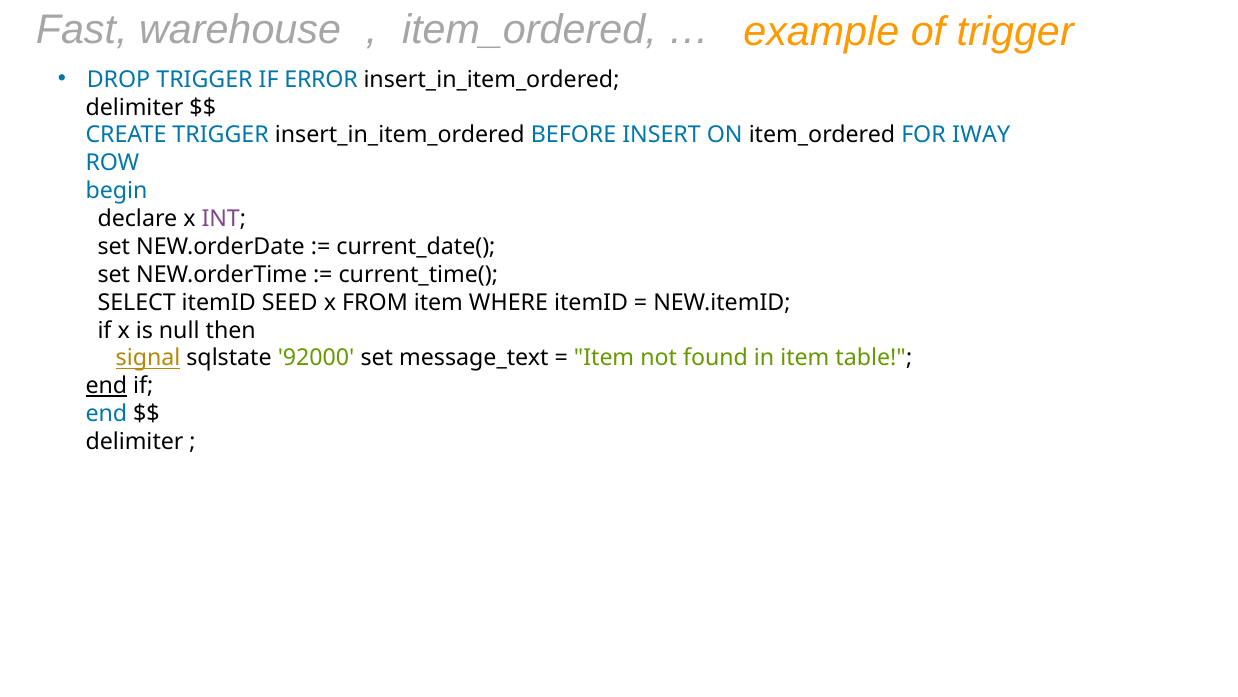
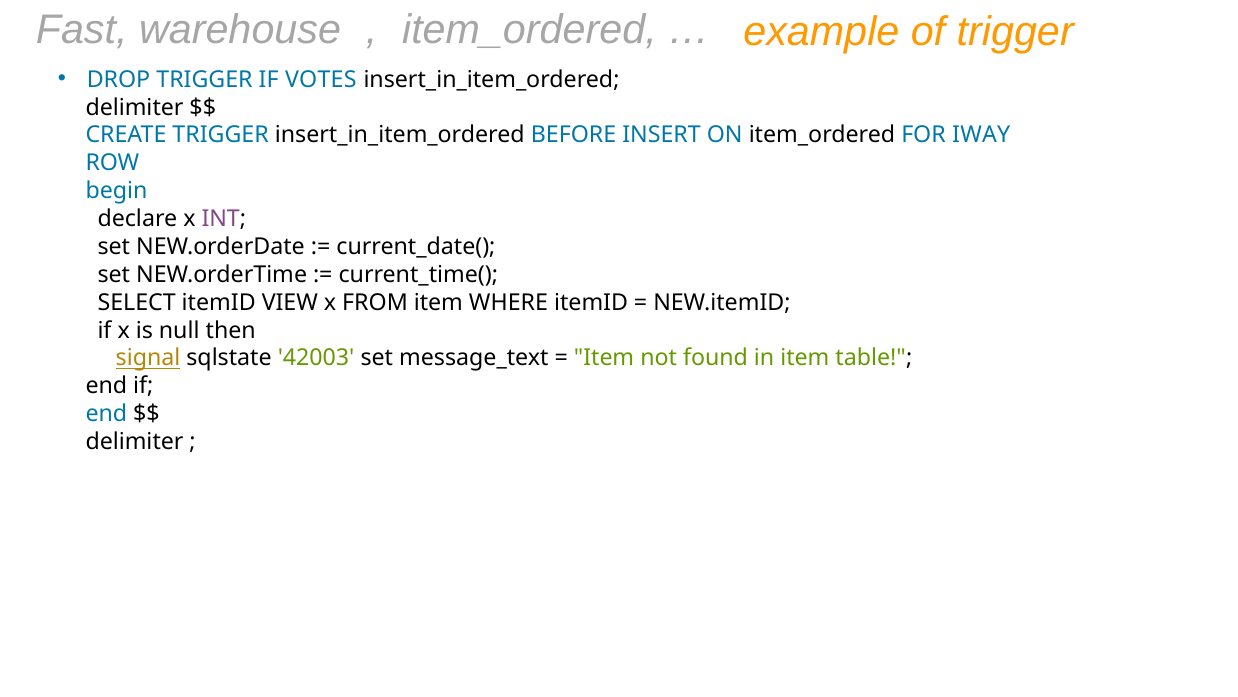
ERROR: ERROR -> VOTES
SEED: SEED -> VIEW
92000: 92000 -> 42003
end at (106, 386) underline: present -> none
